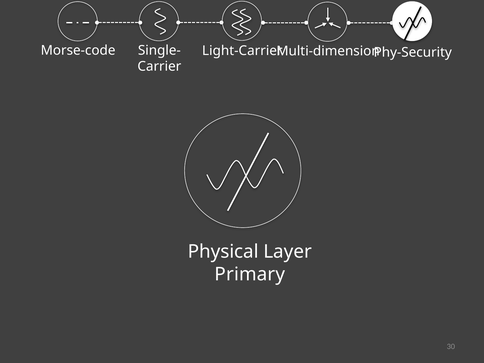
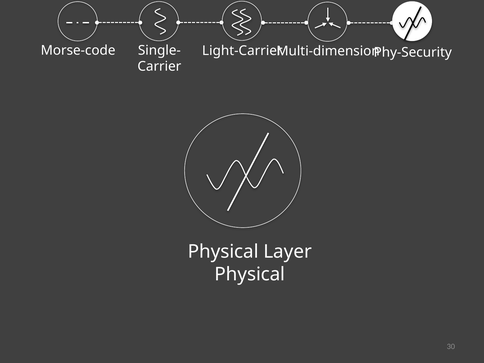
Primary at (250, 274): Primary -> Physical
